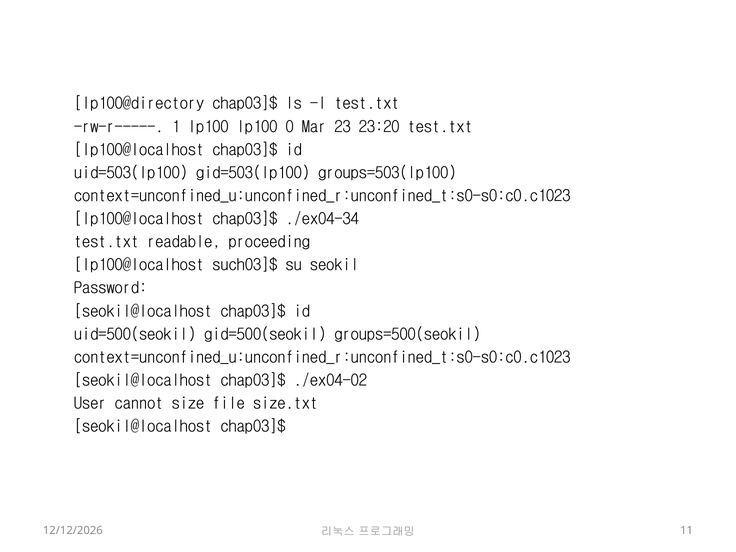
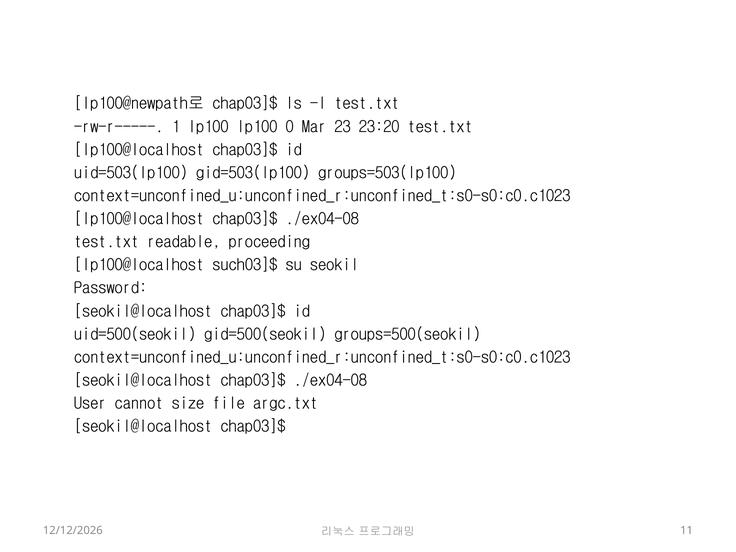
lp100@directory: lp100@directory -> lp100@newpath로
lp100@localhost chap03]$ ./ex04-34: ./ex04-34 -> ./ex04-08
seokil@localhost chap03]$ ./ex04-02: ./ex04-02 -> ./ex04-08
size.txt: size.txt -> argc.txt
